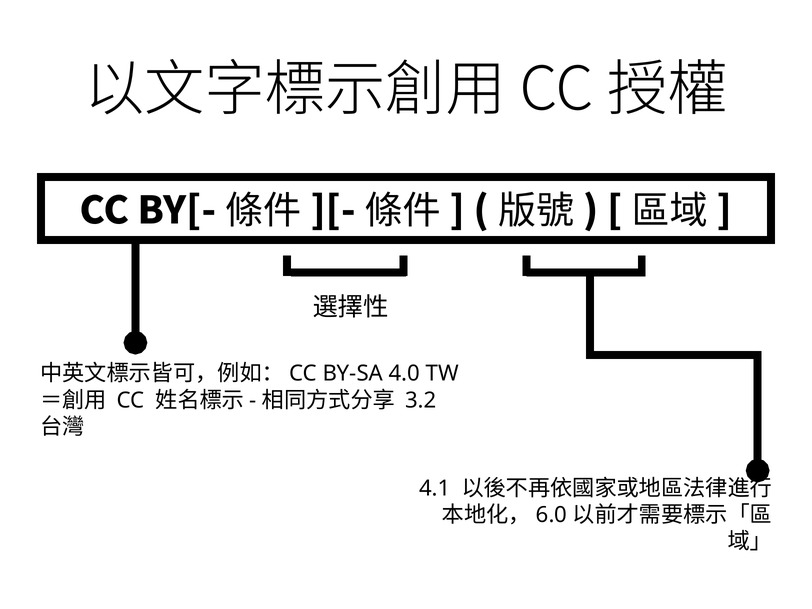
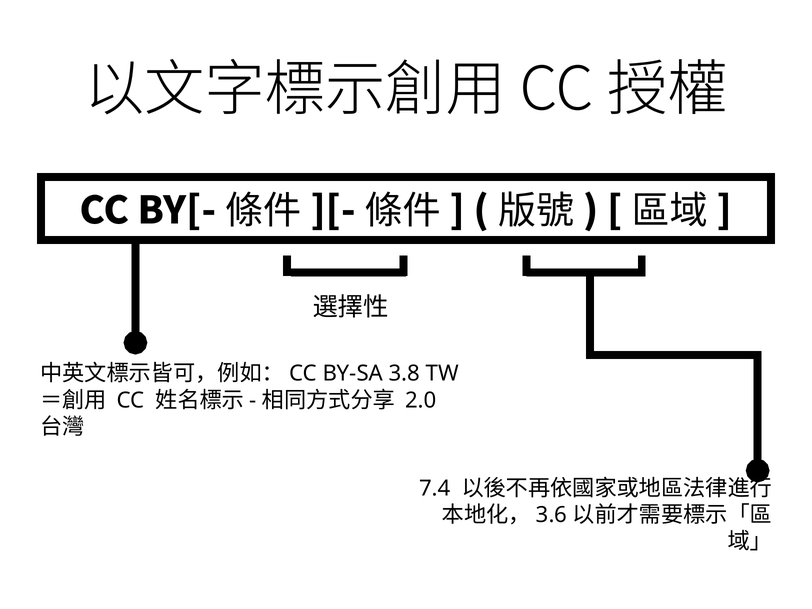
4.0: 4.0 -> 3.8
3.2: 3.2 -> 2.0
4.1: 4.1 -> 7.4
6.0: 6.0 -> 3.6
